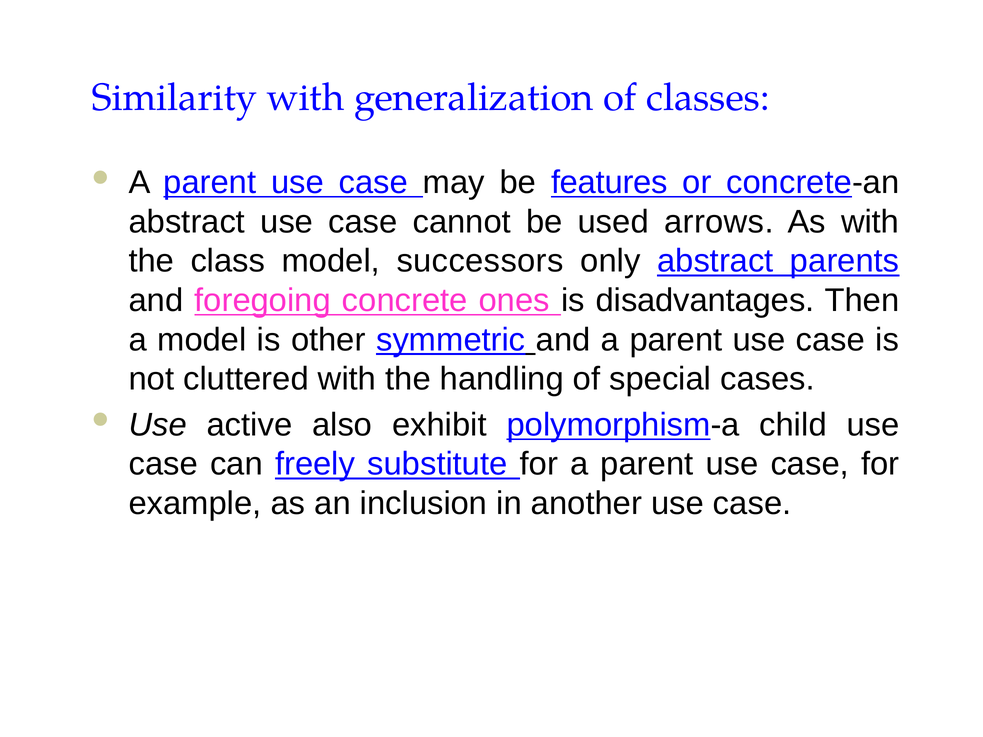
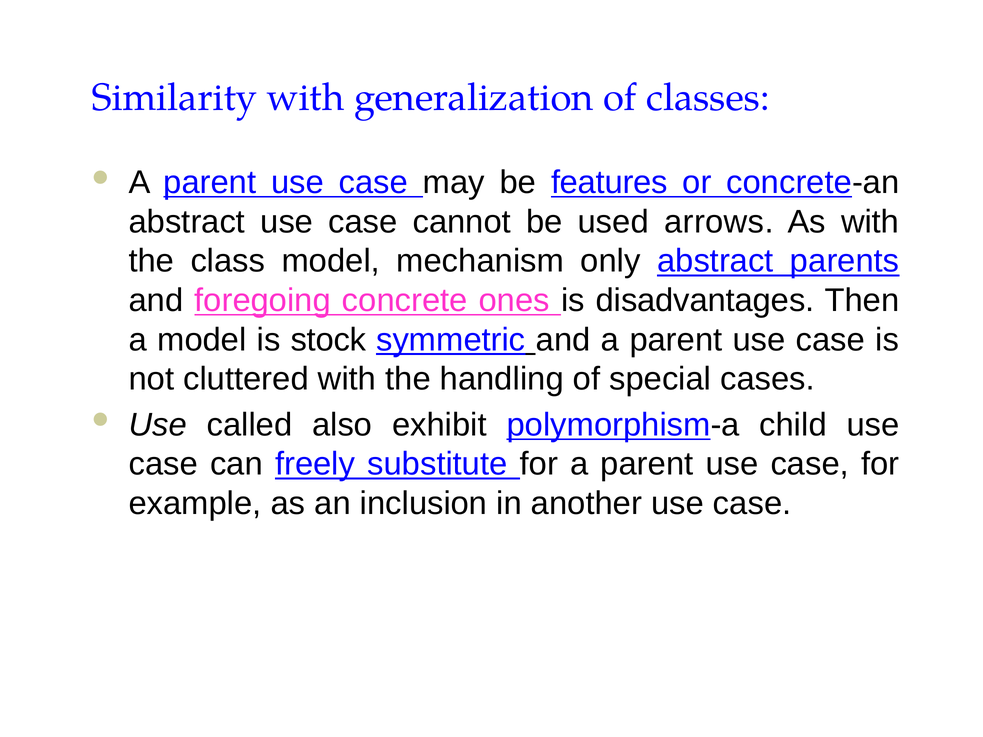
successors: successors -> mechanism
other: other -> stock
active: active -> called
